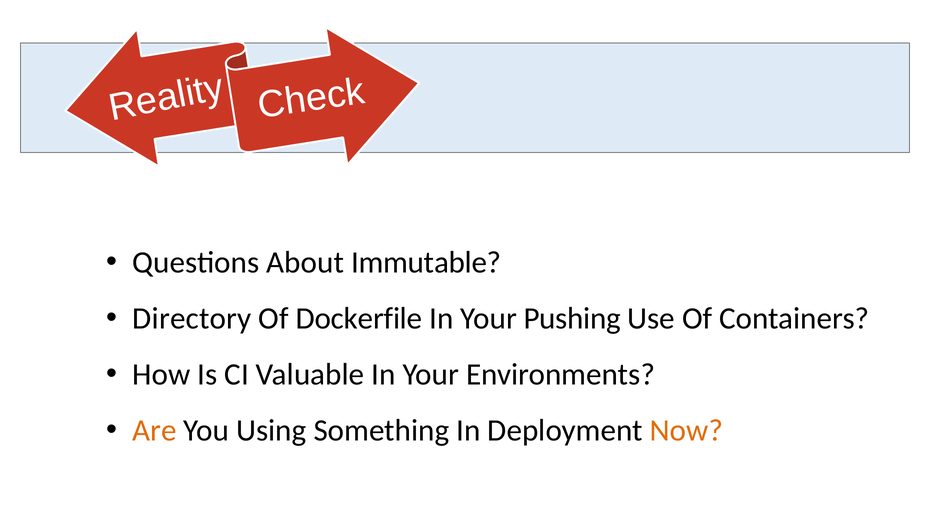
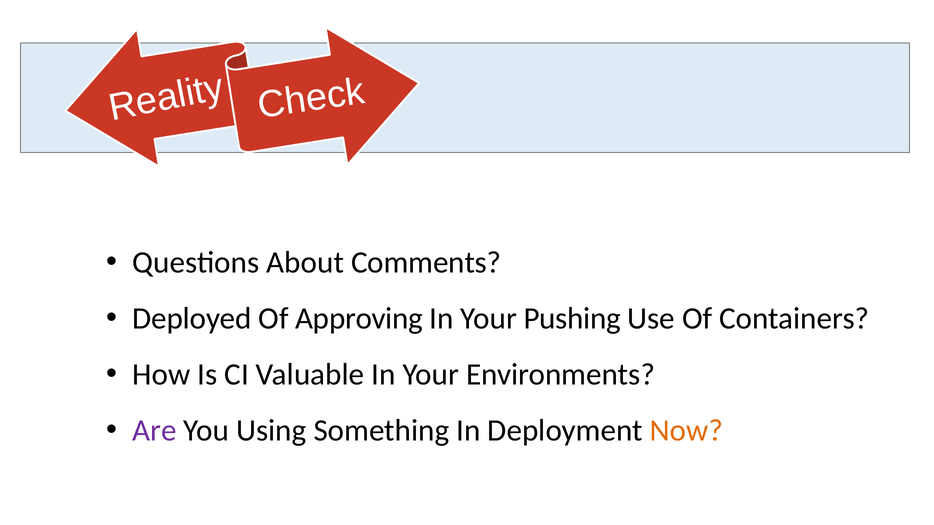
Immutable: Immutable -> Comments
Directory: Directory -> Deployed
Dockerfile: Dockerfile -> Approving
Are colour: orange -> purple
